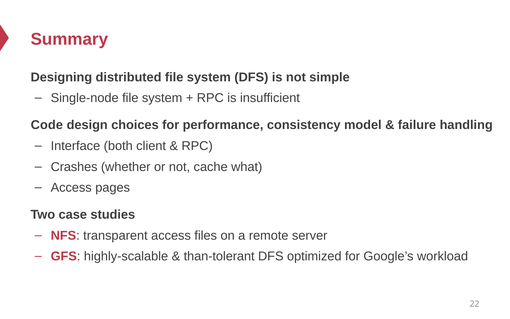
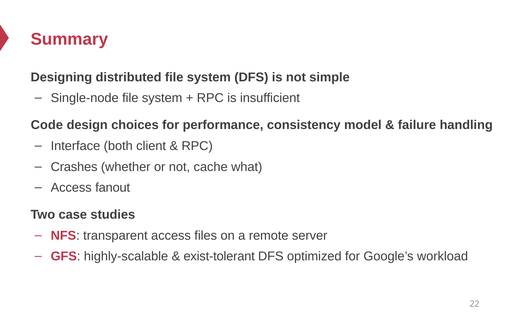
pages: pages -> fanout
than-tolerant: than-tolerant -> exist-tolerant
